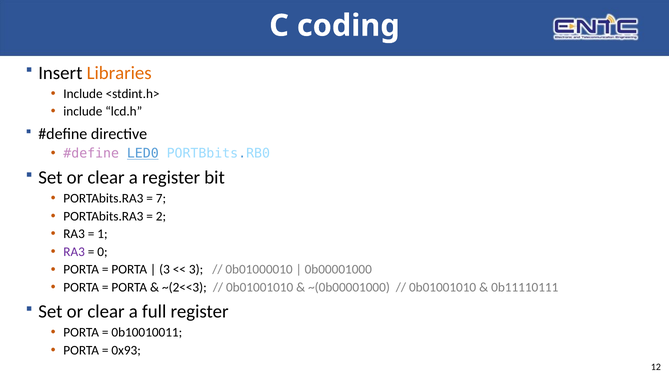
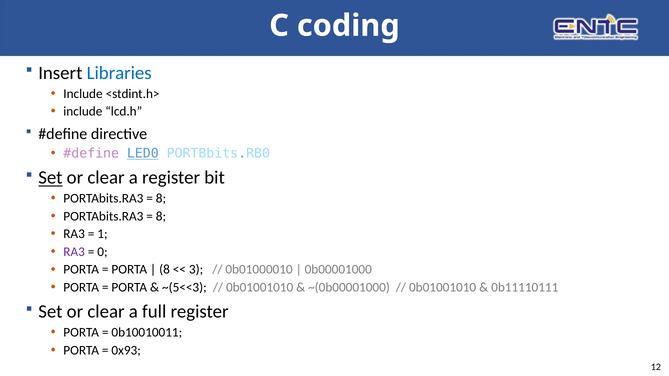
Libraries colour: orange -> blue
Set at (50, 178) underline: none -> present
7 at (161, 199): 7 -> 8
2 at (161, 216): 2 -> 8
3 at (164, 270): 3 -> 8
~(2<<3: ~(2<<3 -> ~(5<<3
